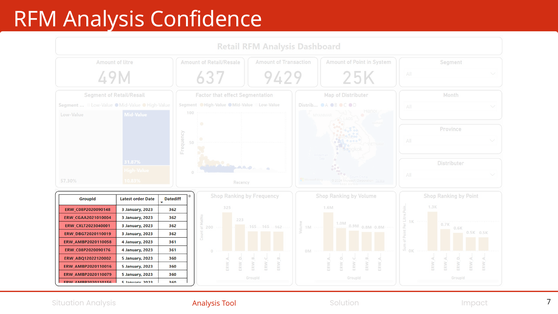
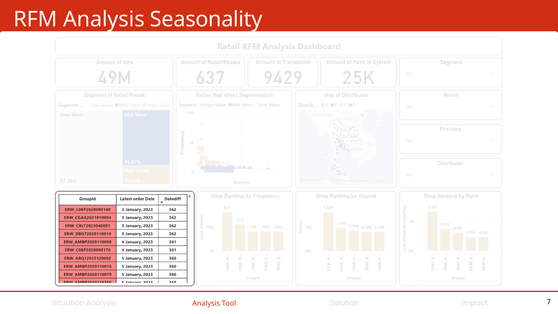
Confidence: Confidence -> Seasonality
